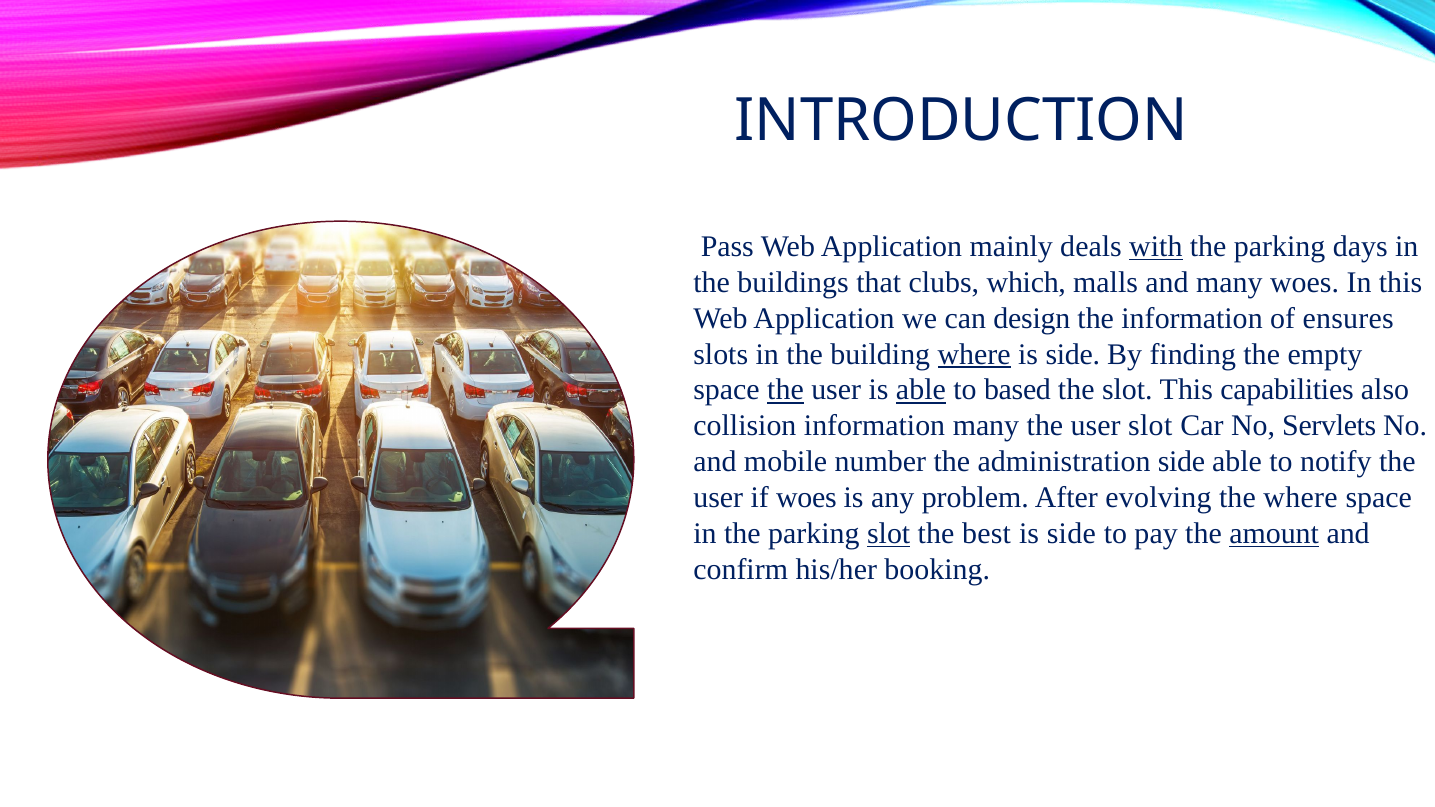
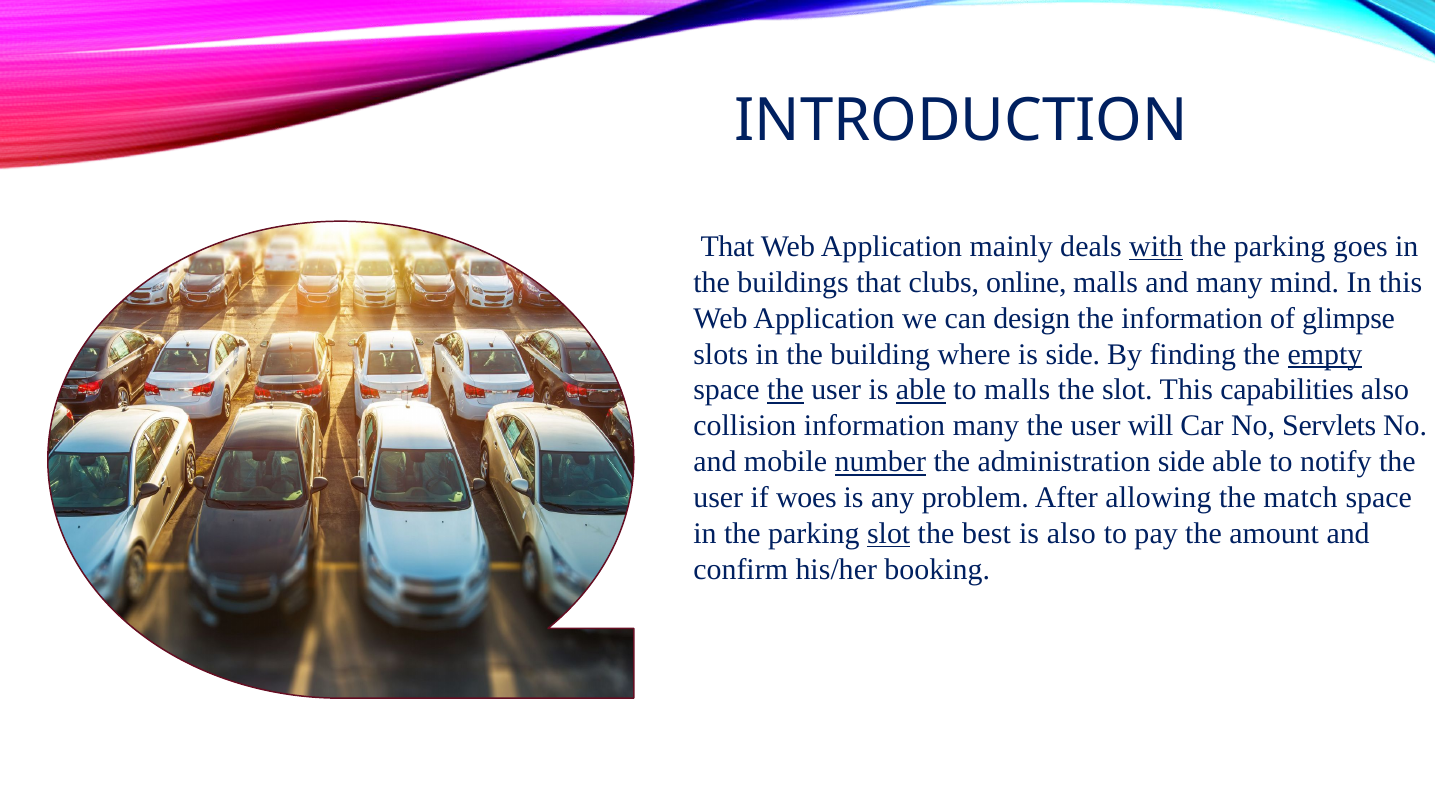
Pass at (727, 247): Pass -> That
days: days -> goes
which: which -> online
many woes: woes -> mind
ensures: ensures -> glimpse
where at (974, 354) underline: present -> none
empty underline: none -> present
to based: based -> malls
user slot: slot -> will
number underline: none -> present
evolving: evolving -> allowing
the where: where -> match
side at (1071, 534): side -> also
amount underline: present -> none
